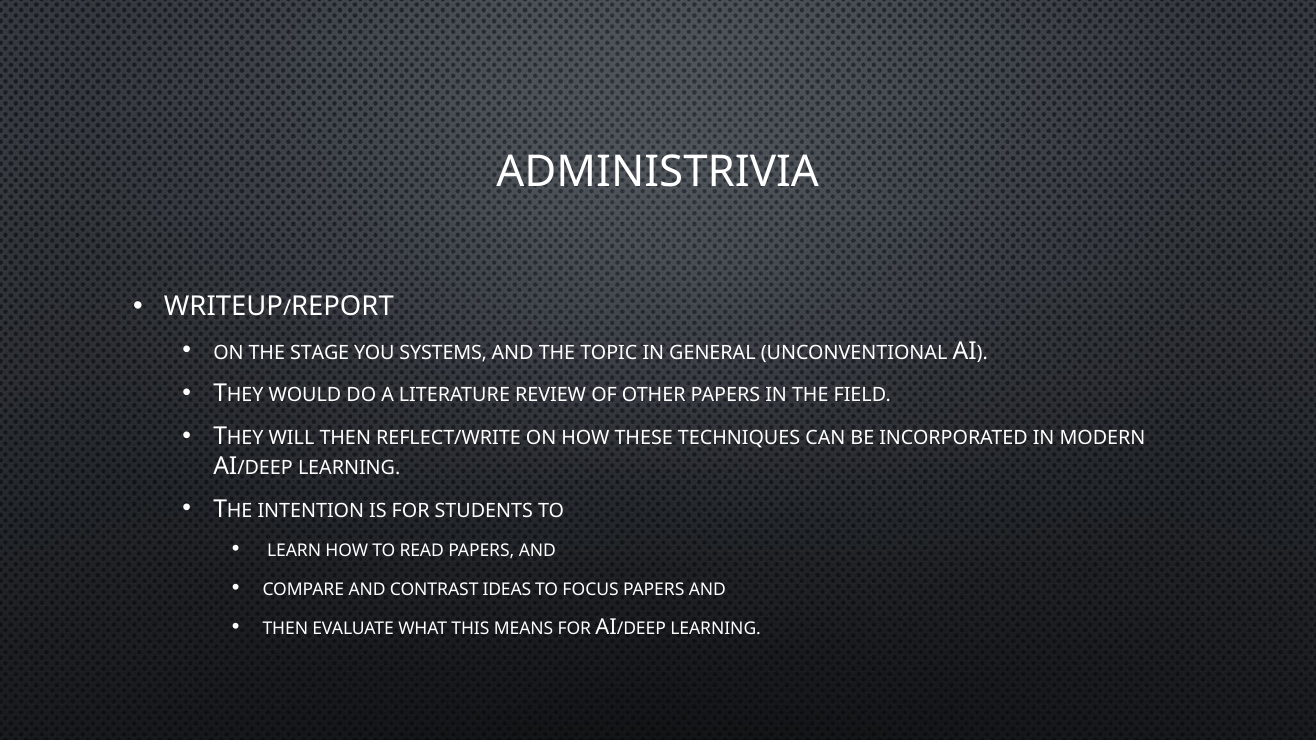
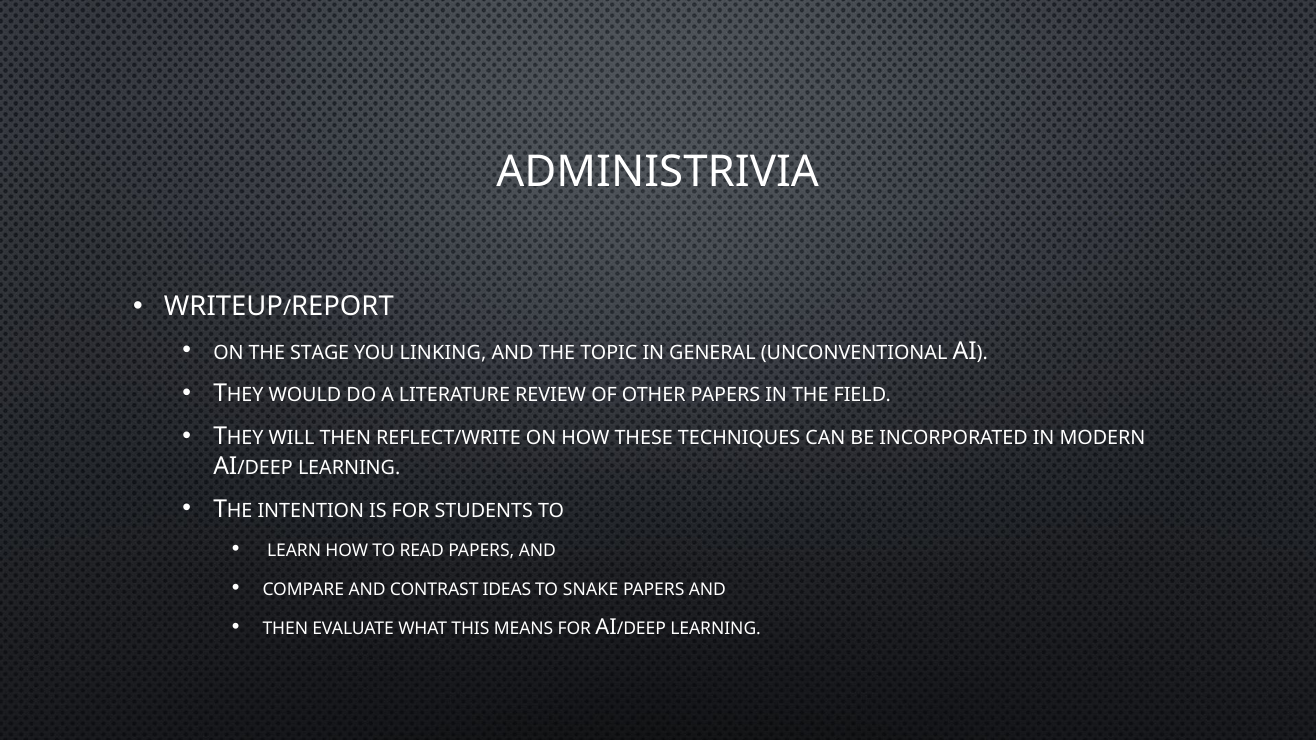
SYSTEMS: SYSTEMS -> LINKING
FOCUS: FOCUS -> SNAKE
